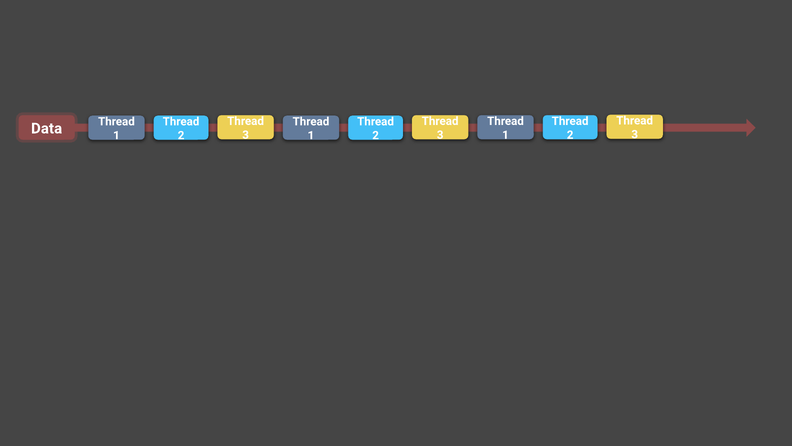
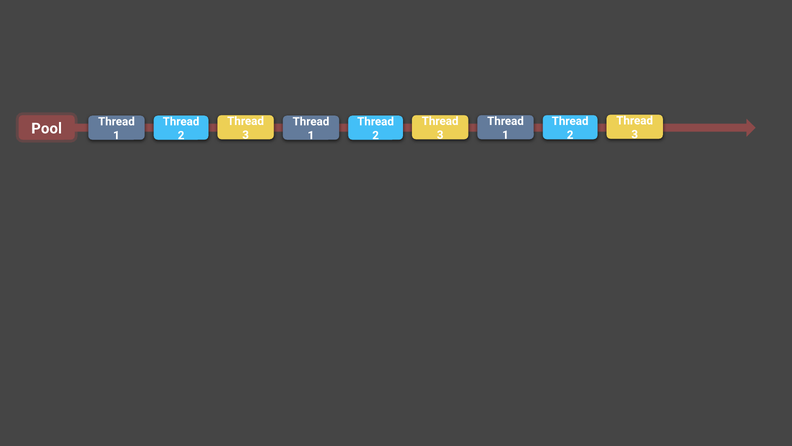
Data: Data -> Pool
